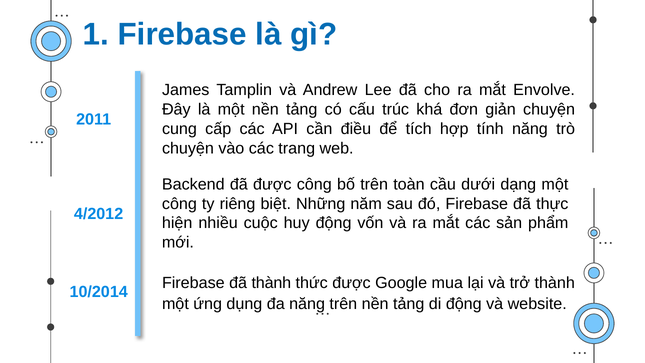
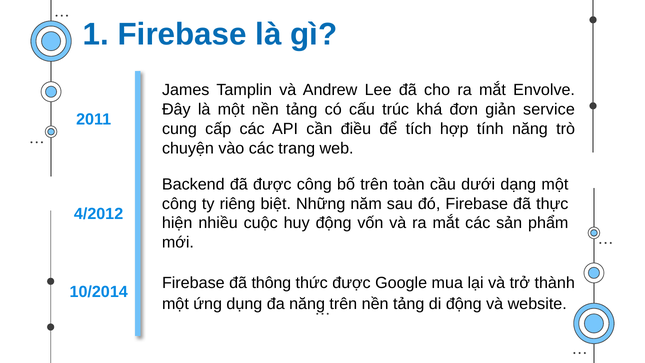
giản chuyện: chuyện -> service
đã thành: thành -> thông
